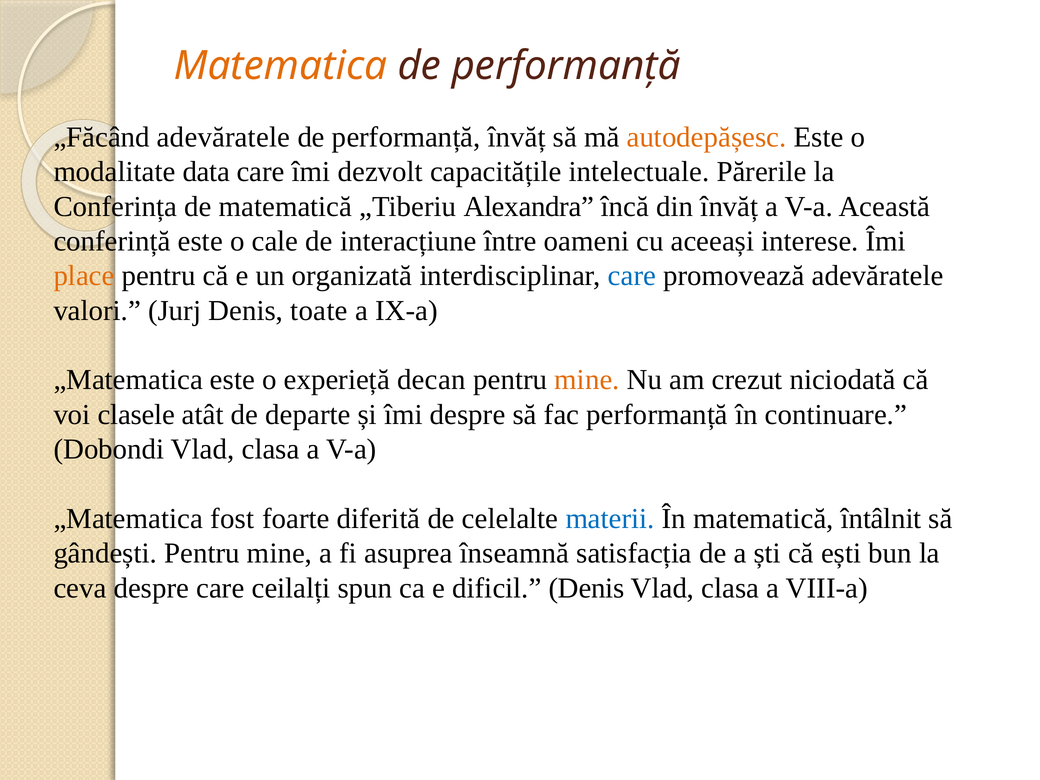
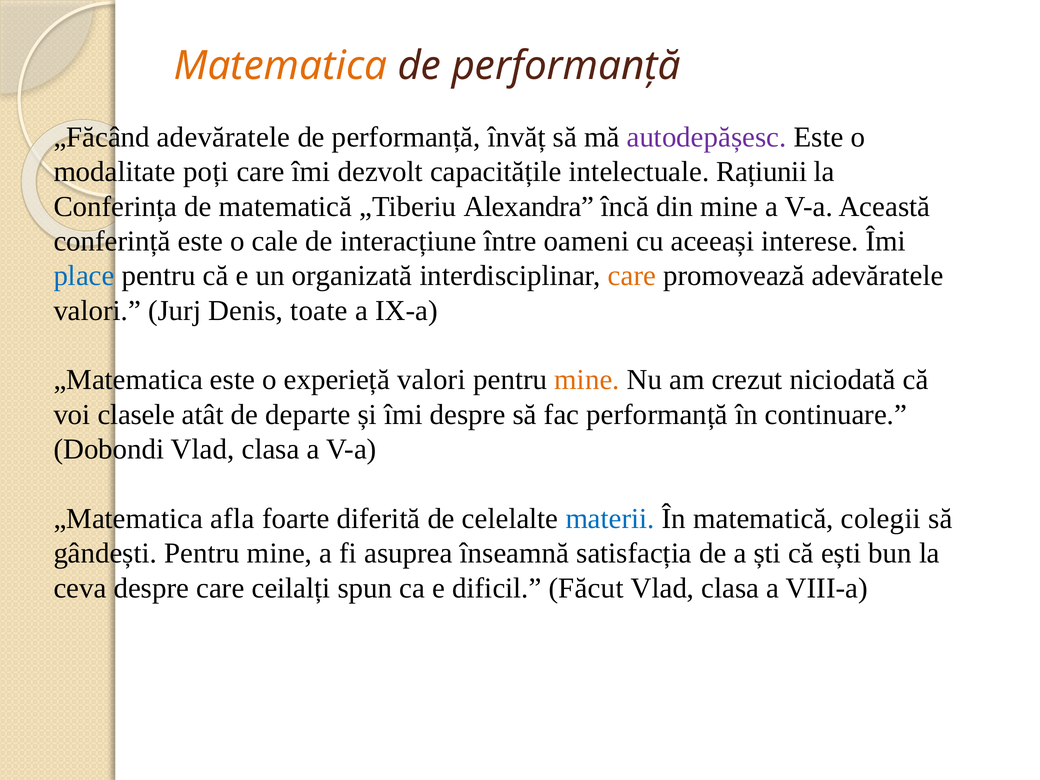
autodepășesc colour: orange -> purple
data: data -> poți
Părerile: Părerile -> Rațiunii
din învăț: învăț -> mine
place colour: orange -> blue
care at (632, 276) colour: blue -> orange
experieță decan: decan -> valori
fost: fost -> afla
întâlnit: întâlnit -> colegii
dificil Denis: Denis -> Făcut
